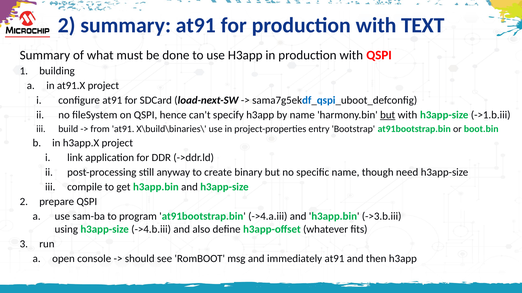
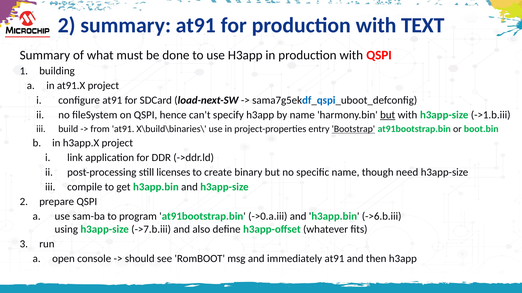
Bootstrap underline: none -> present
anyway: anyway -> licenses
->4.a.iii: ->4.a.iii -> ->0.a.iii
->3.b.iii: ->3.b.iii -> ->6.b.iii
->4.b.iii: ->4.b.iii -> ->7.b.iii
